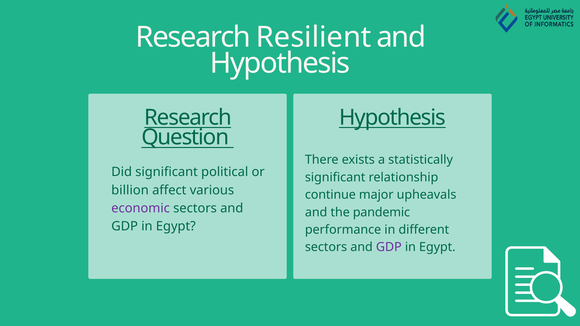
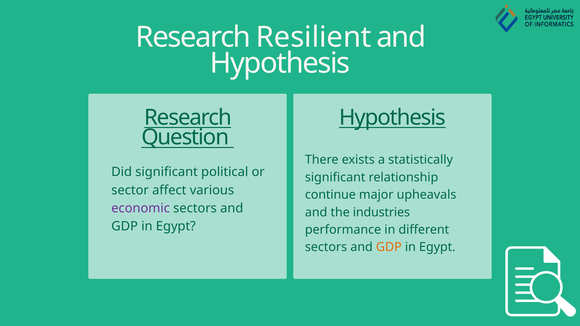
billion: billion -> sector
pandemic: pandemic -> industries
GDP at (389, 247) colour: purple -> orange
